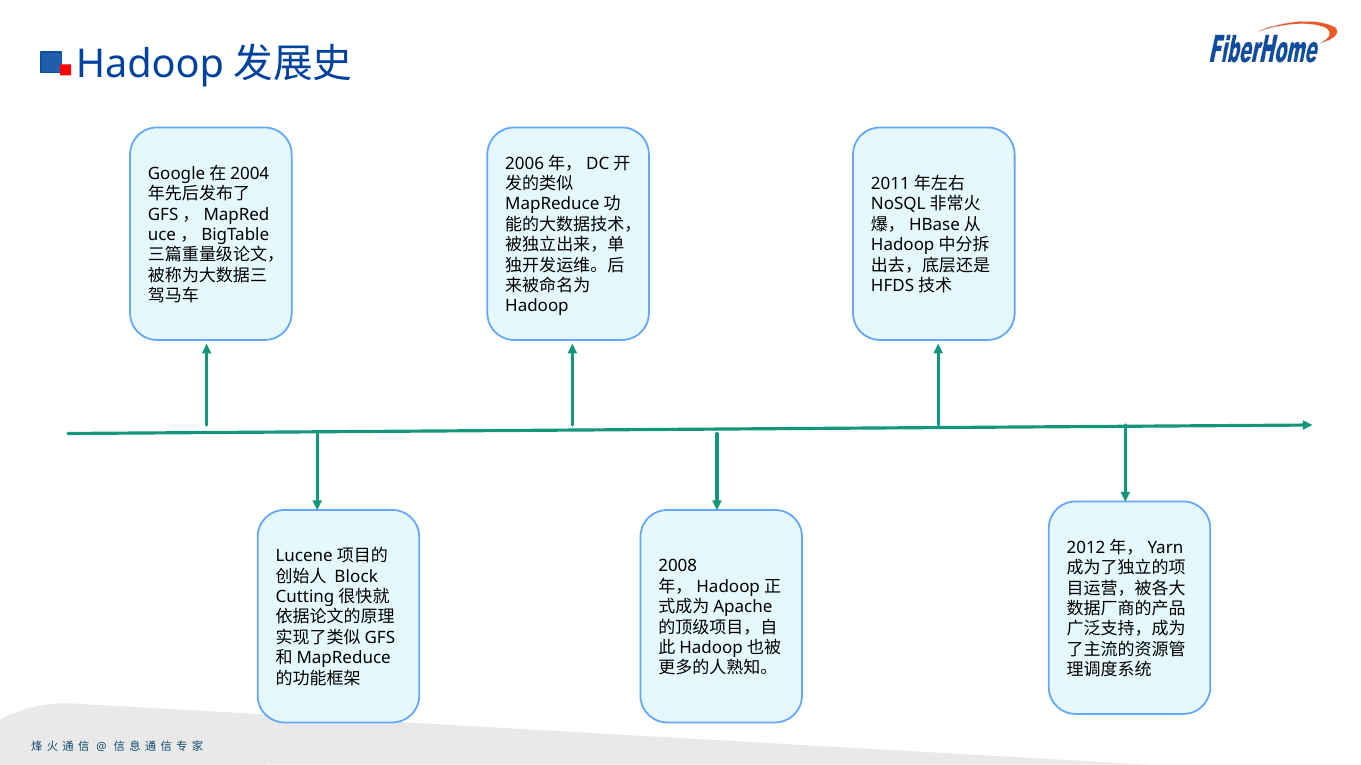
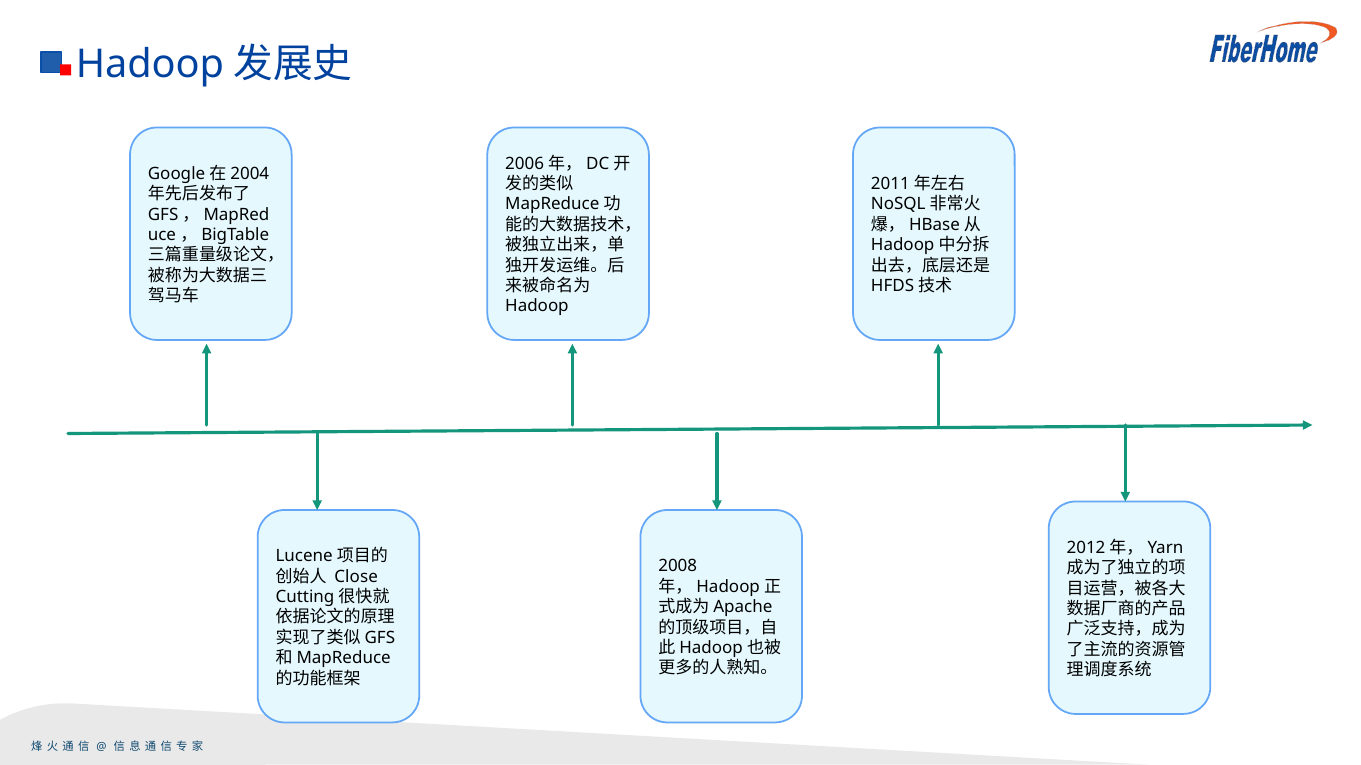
Block: Block -> Close
